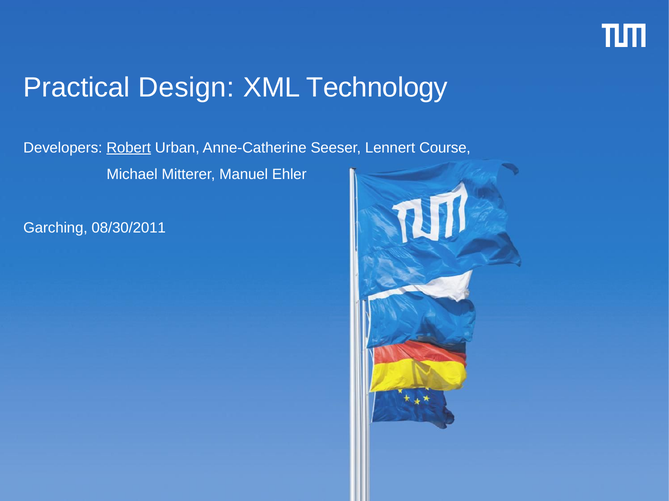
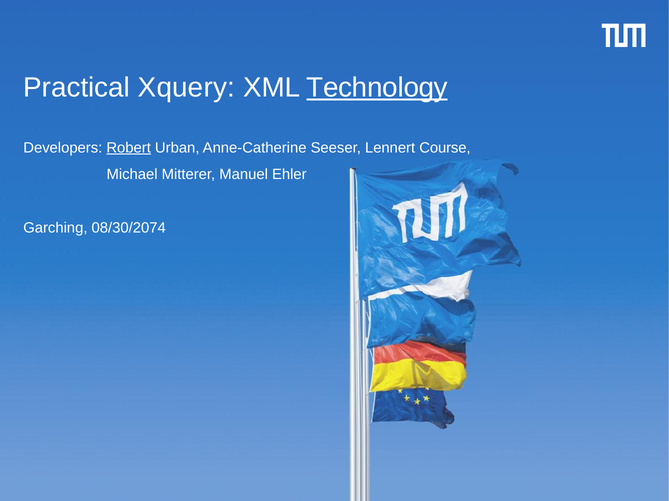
Design: Design -> Xquery
Technology underline: none -> present
08/30/2011: 08/30/2011 -> 08/30/2074
